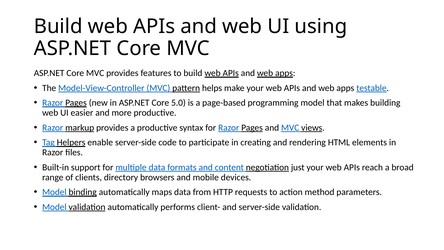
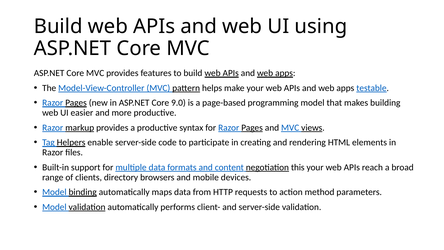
5.0: 5.0 -> 9.0
just: just -> this
